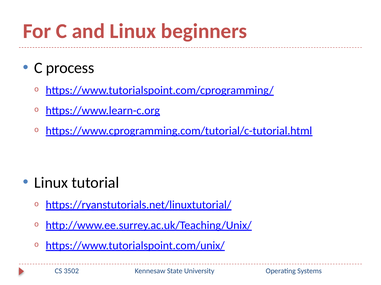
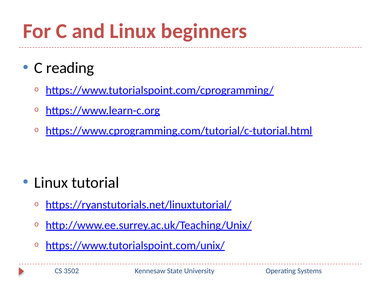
process: process -> reading
